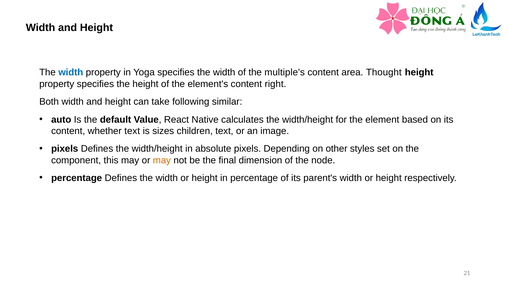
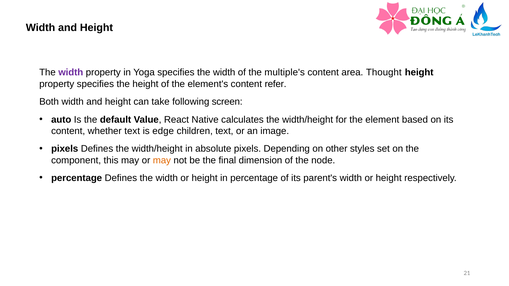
width at (71, 73) colour: blue -> purple
right: right -> refer
similar: similar -> screen
sizes: sizes -> edge
